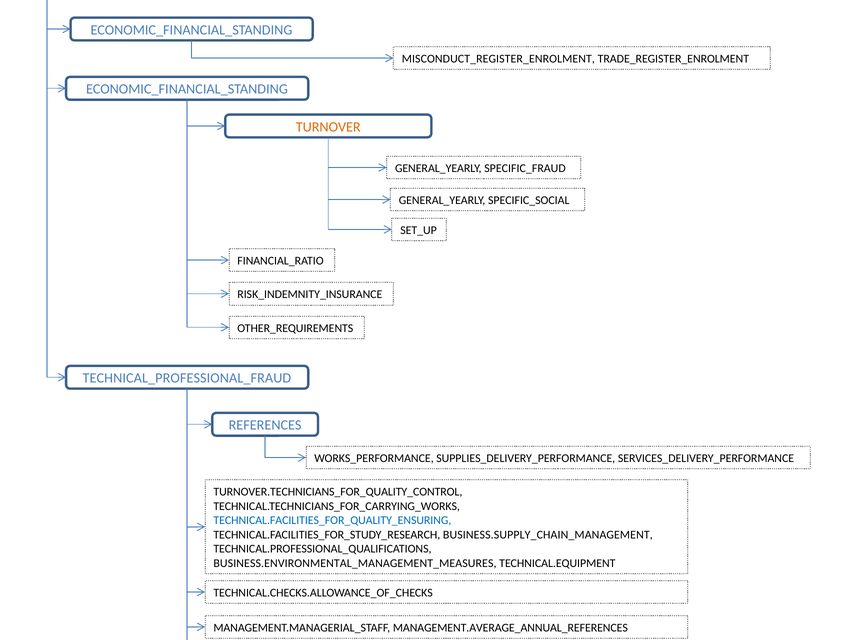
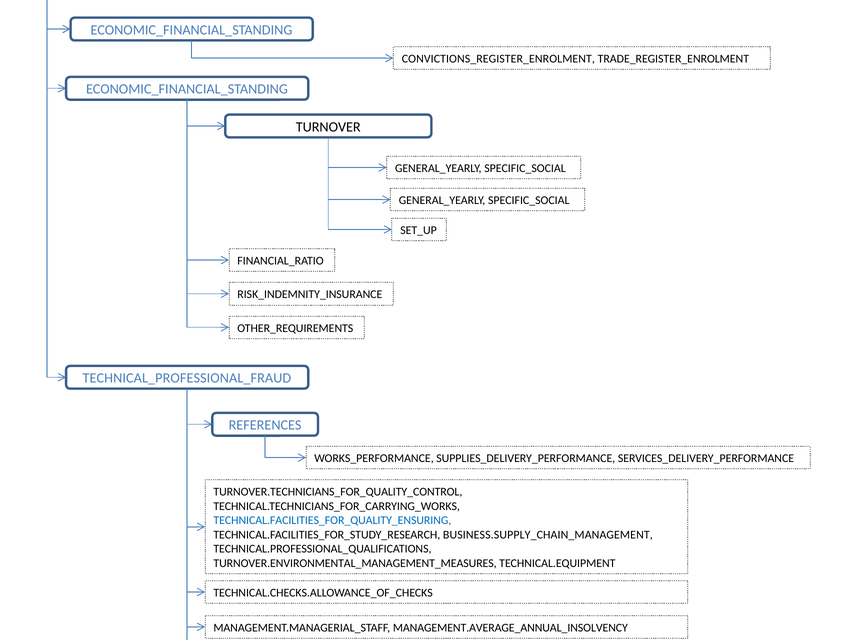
MISCONDUCT_REGISTER_ENROLMENT: MISCONDUCT_REGISTER_ENROLMENT -> CONVICTIONS_REGISTER_ENROLMENT
TURNOVER colour: orange -> black
SPECIFIC_FRAUD at (525, 168): SPECIFIC_FRAUD -> SPECIFIC_SOCIAL
BUSINESS.ENVIRONMENTAL_MANAGEMENT_MEASURES: BUSINESS.ENVIRONMENTAL_MANAGEMENT_MEASURES -> TURNOVER.ENVIRONMENTAL_MANAGEMENT_MEASURES
MANAGEMENT.AVERAGE_ANNUAL_REFERENCES: MANAGEMENT.AVERAGE_ANNUAL_REFERENCES -> MANAGEMENT.AVERAGE_ANNUAL_INSOLVENCY
